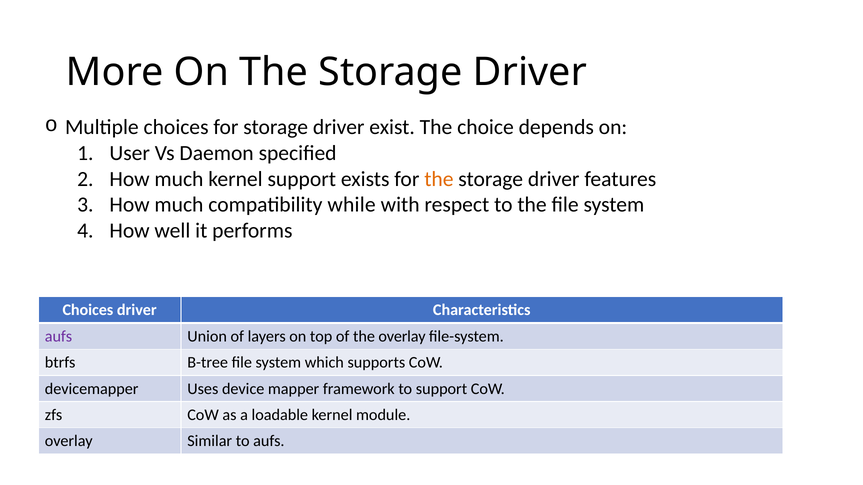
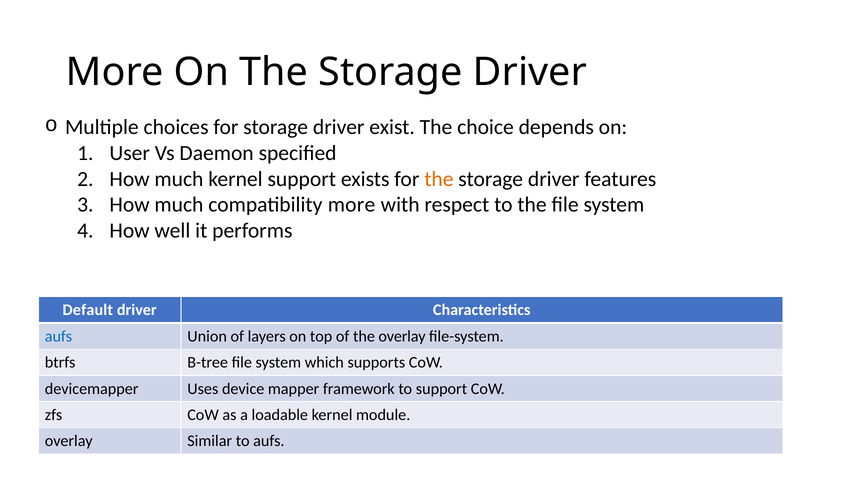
compatibility while: while -> more
Choices at (88, 310): Choices -> Default
aufs at (59, 337) colour: purple -> blue
